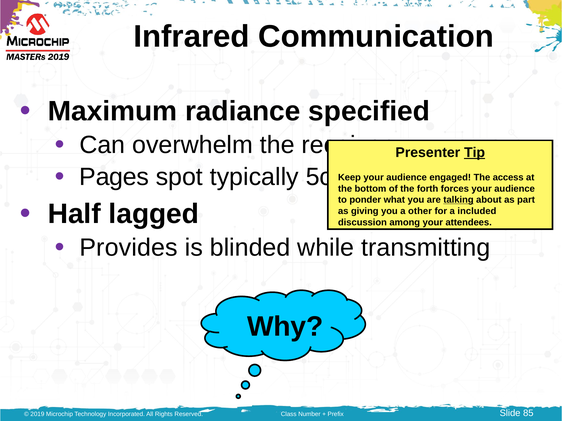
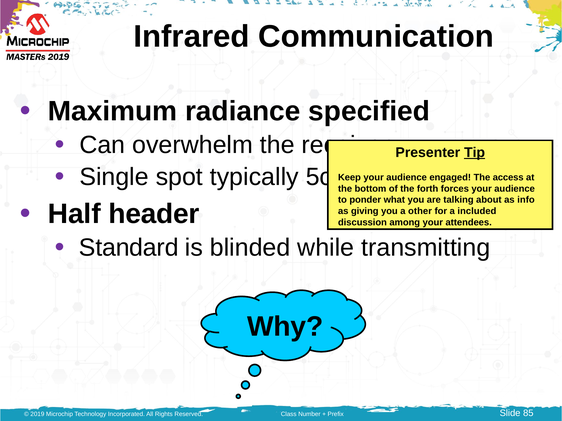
Pages: Pages -> Single
talking underline: present -> none
part: part -> info
lagged: lagged -> header
Provides: Provides -> Standard
